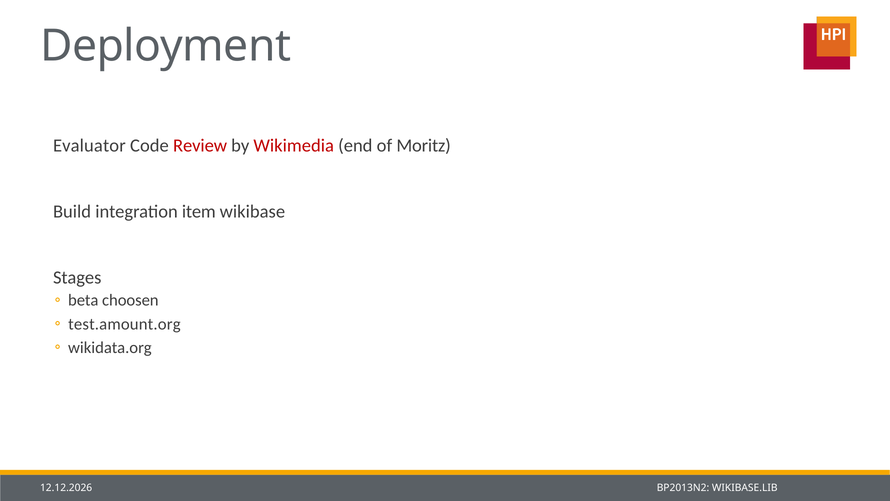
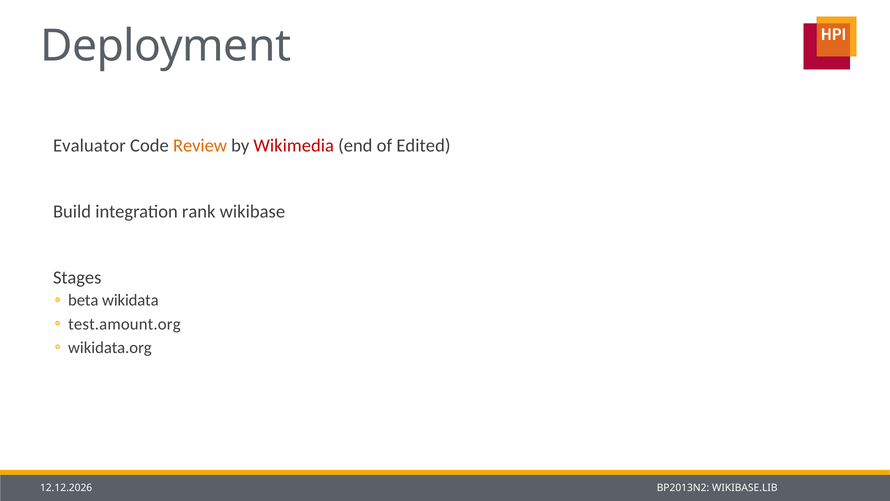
Review colour: red -> orange
Moritz: Moritz -> Edited
item: item -> rank
choosen: choosen -> wikidata
